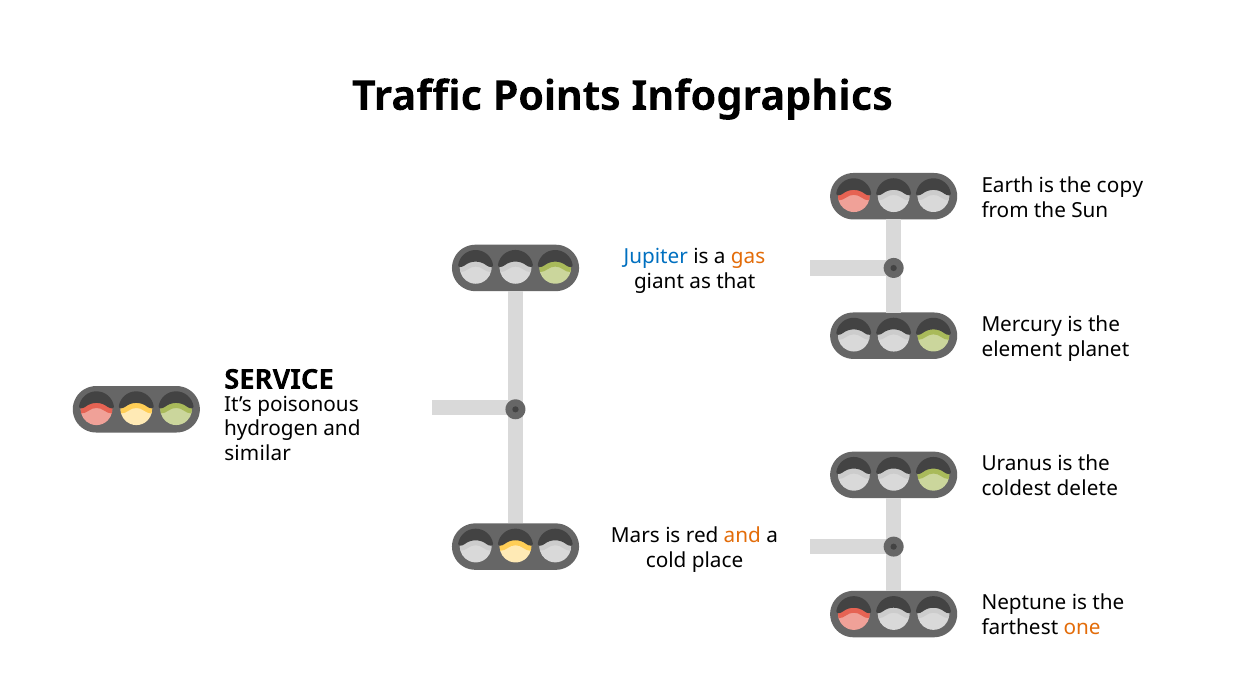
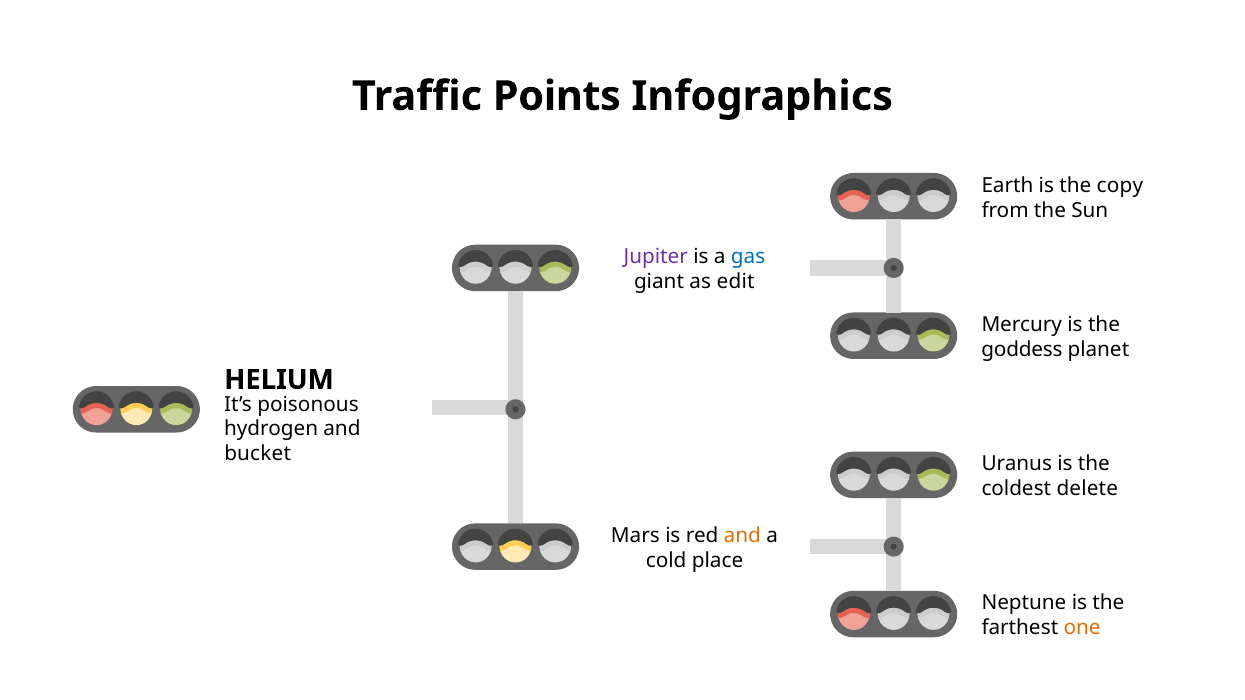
Jupiter colour: blue -> purple
gas colour: orange -> blue
that: that -> edit
element: element -> goddess
SERVICE: SERVICE -> HELIUM
similar: similar -> bucket
